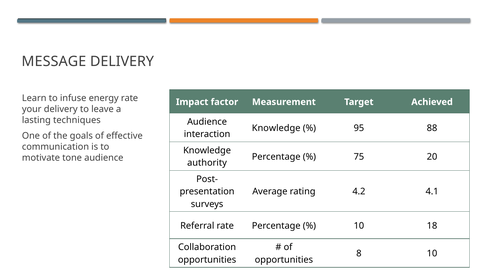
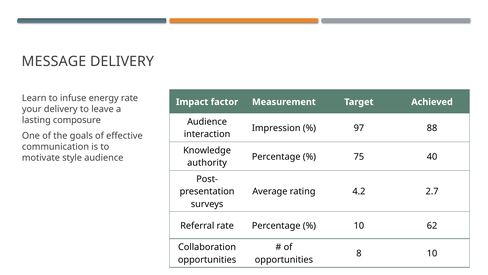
techniques: techniques -> composure
Knowledge at (276, 128): Knowledge -> Impression
95: 95 -> 97
20: 20 -> 40
tone: tone -> style
4.1: 4.1 -> 2.7
18: 18 -> 62
